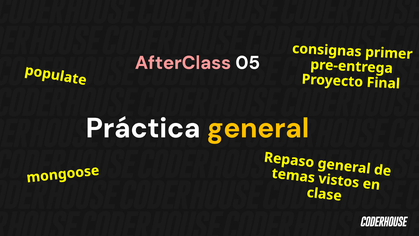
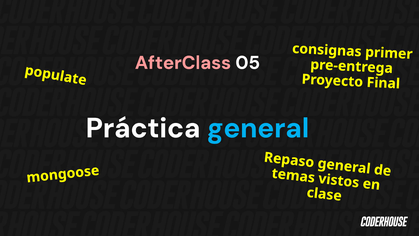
general at (258, 128) colour: yellow -> light blue
